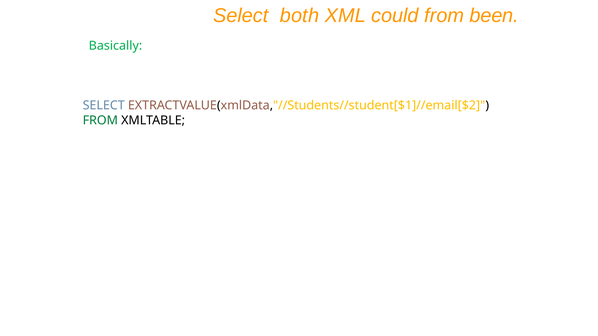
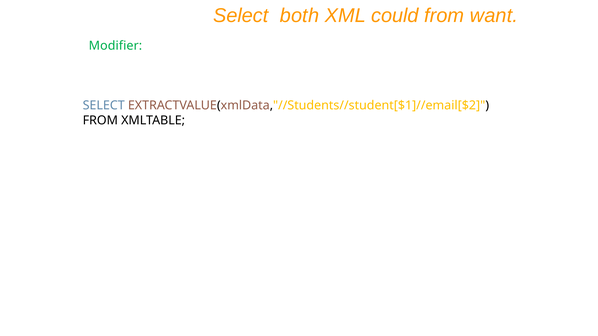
been: been -> want
Basically: Basically -> Modifier
FROM at (100, 120) colour: green -> black
